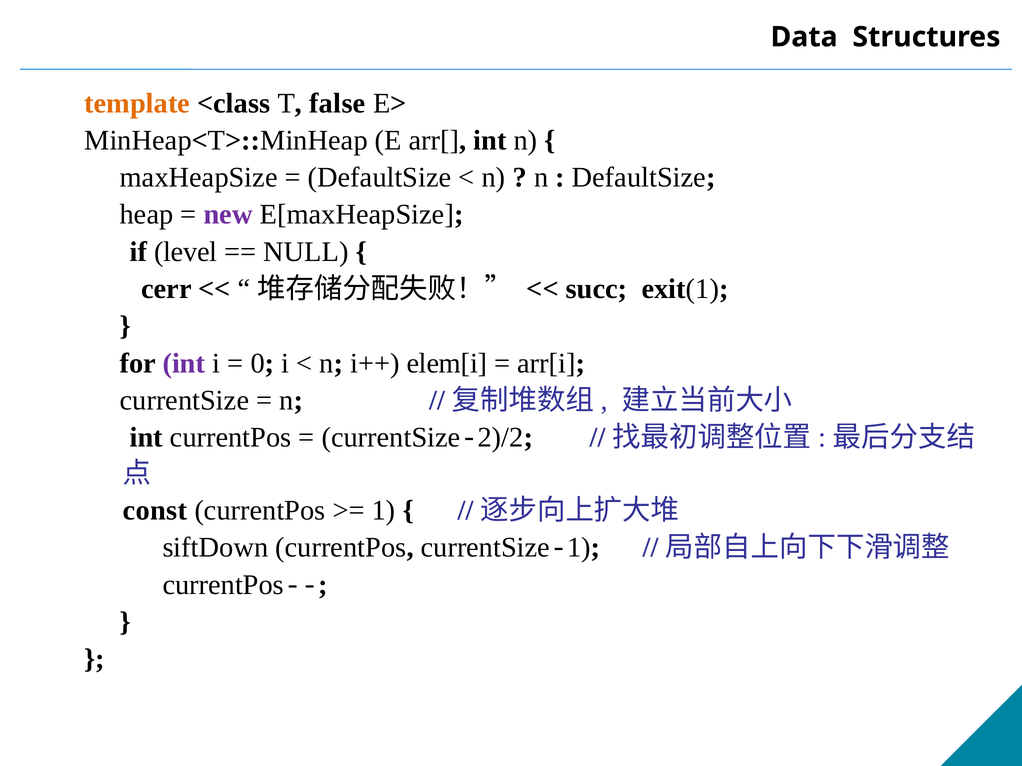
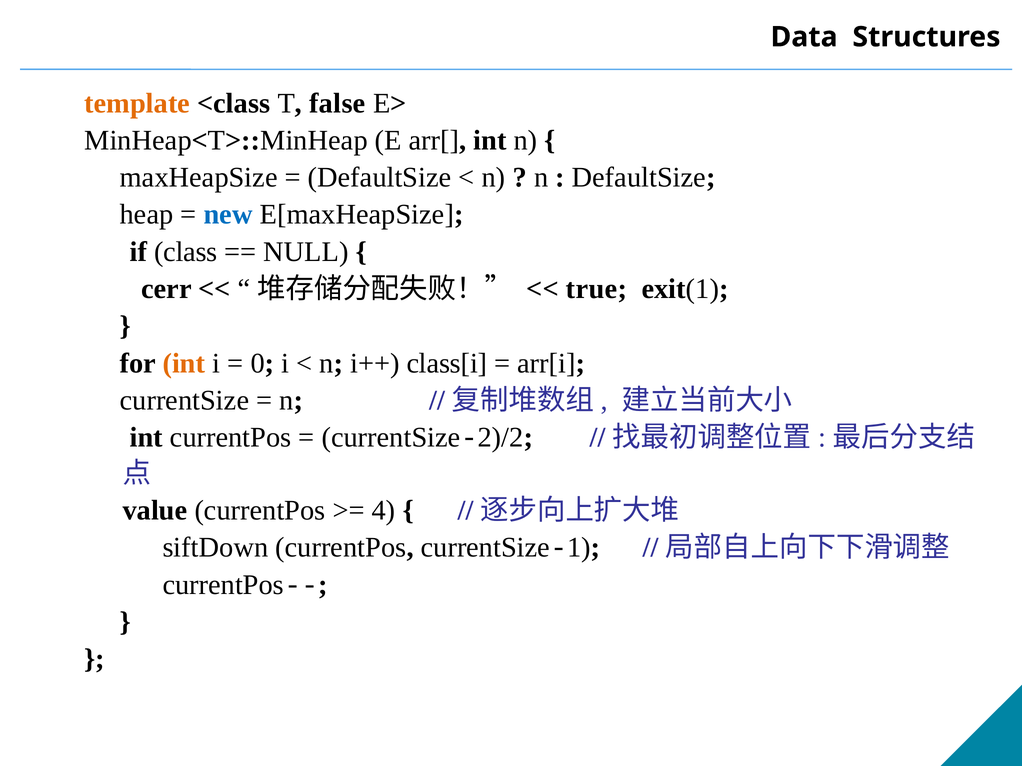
new colour: purple -> blue
level: level -> class
succ: succ -> true
int at (184, 363) colour: purple -> orange
elem[i: elem[i -> class[i
const: const -> value
1: 1 -> 4
